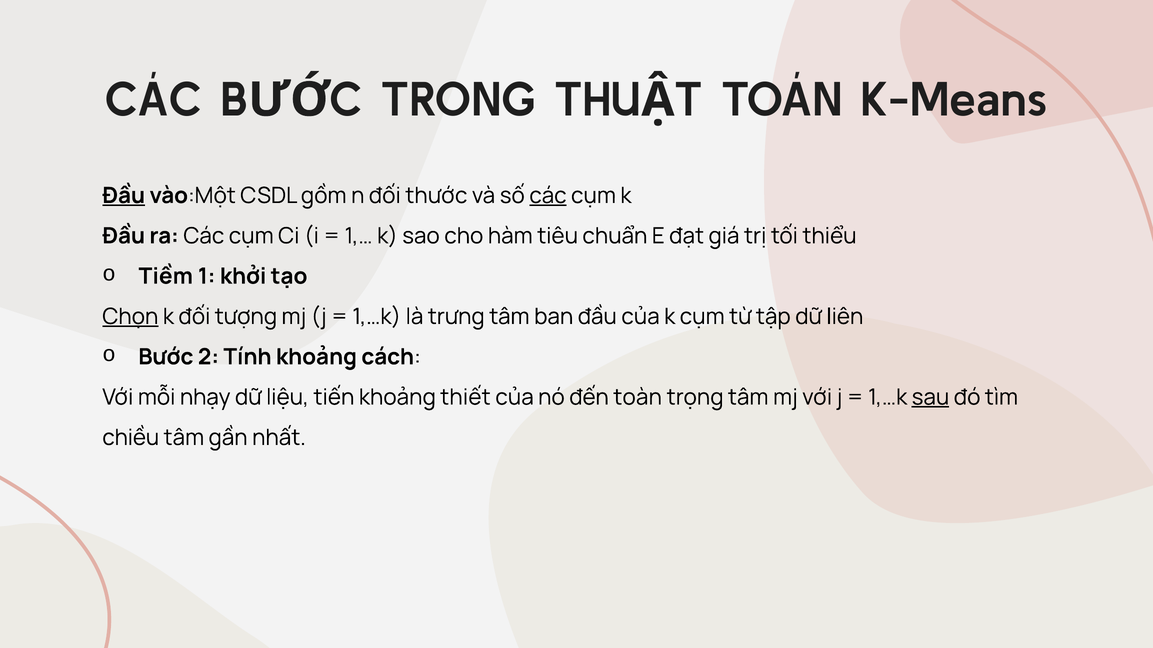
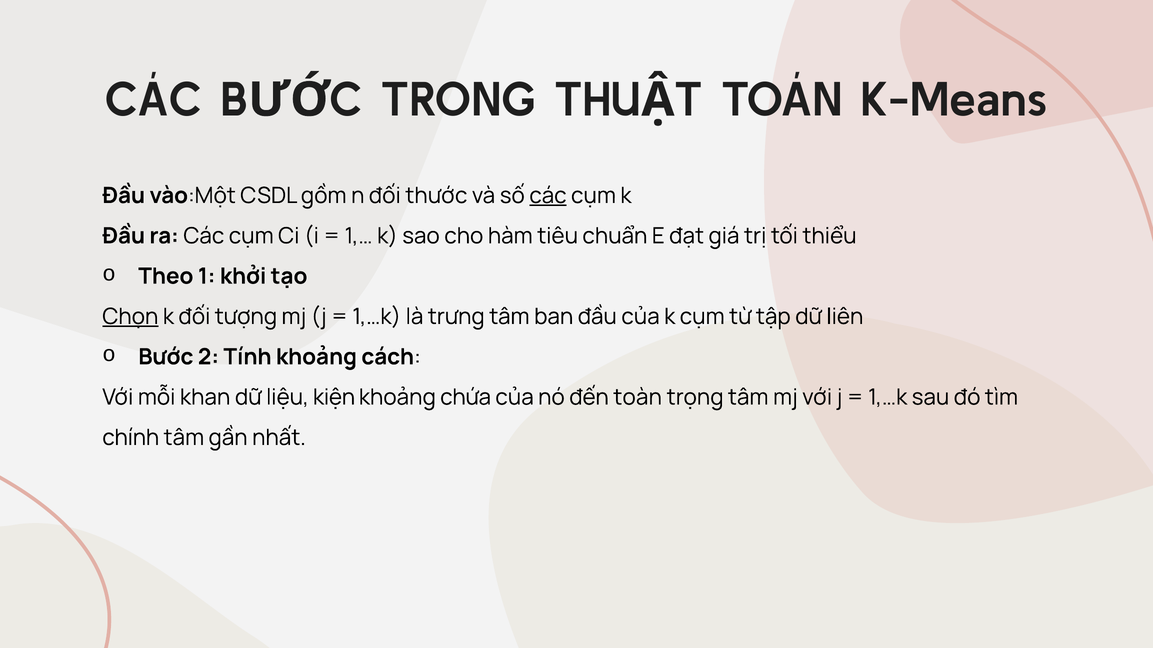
Đầu at (124, 196) underline: present -> none
Tiềm: Tiềm -> Theo
nhạy: nhạy -> khan
tiến: tiến -> kiện
thiết: thiết -> chứa
sau underline: present -> none
chiều: chiều -> chính
